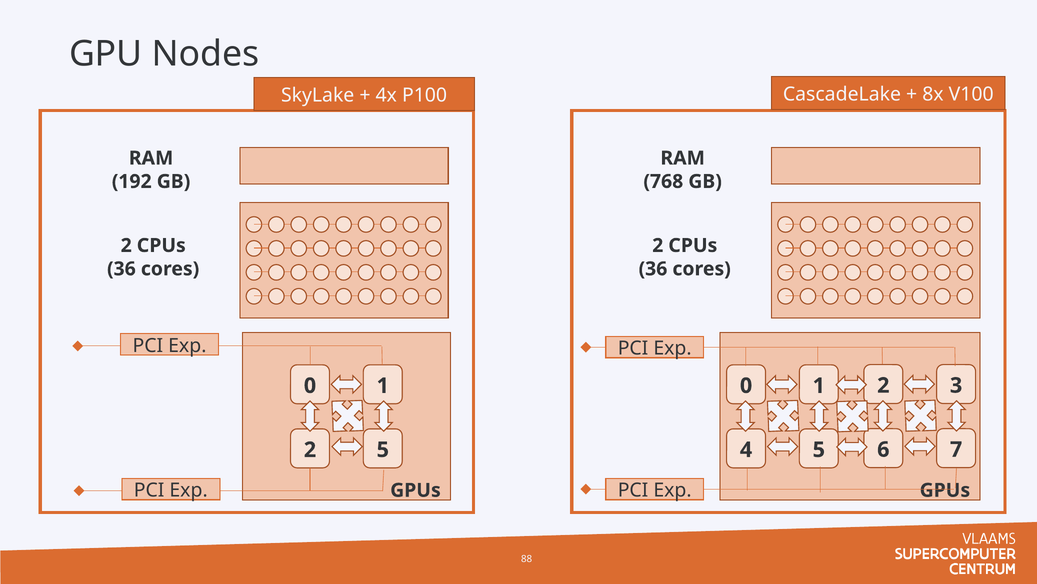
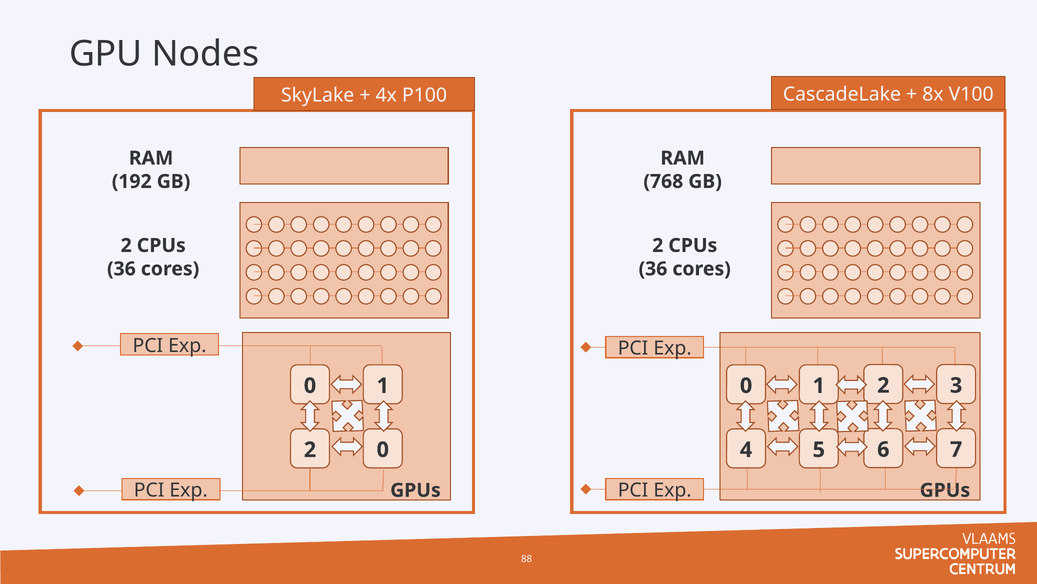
2 5: 5 -> 0
